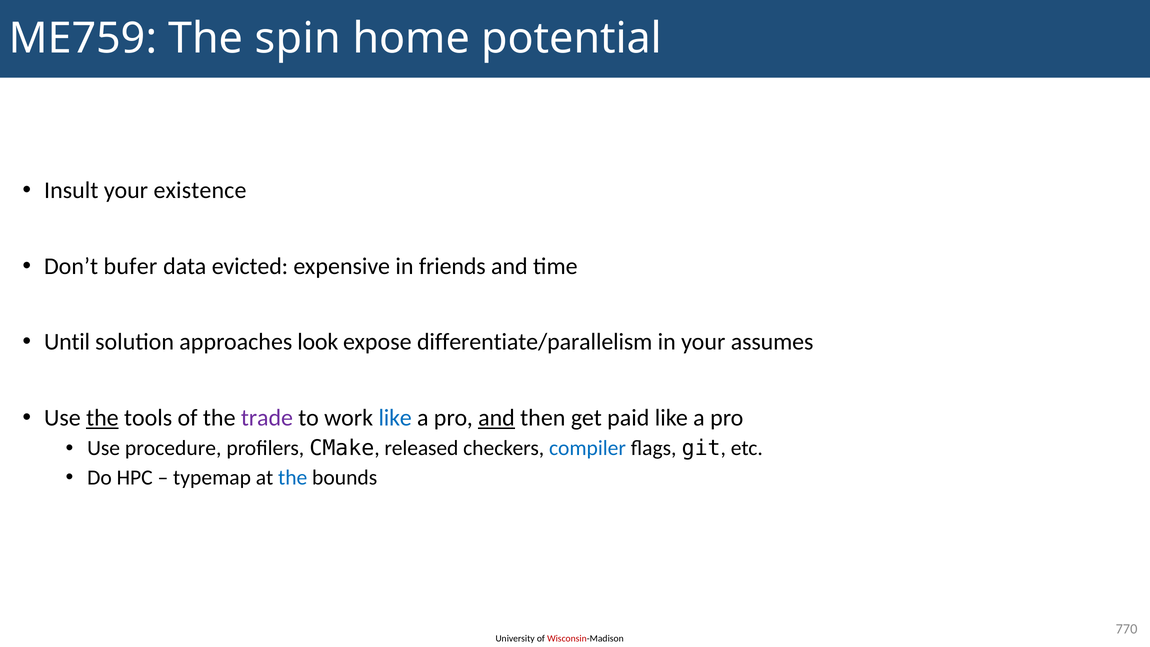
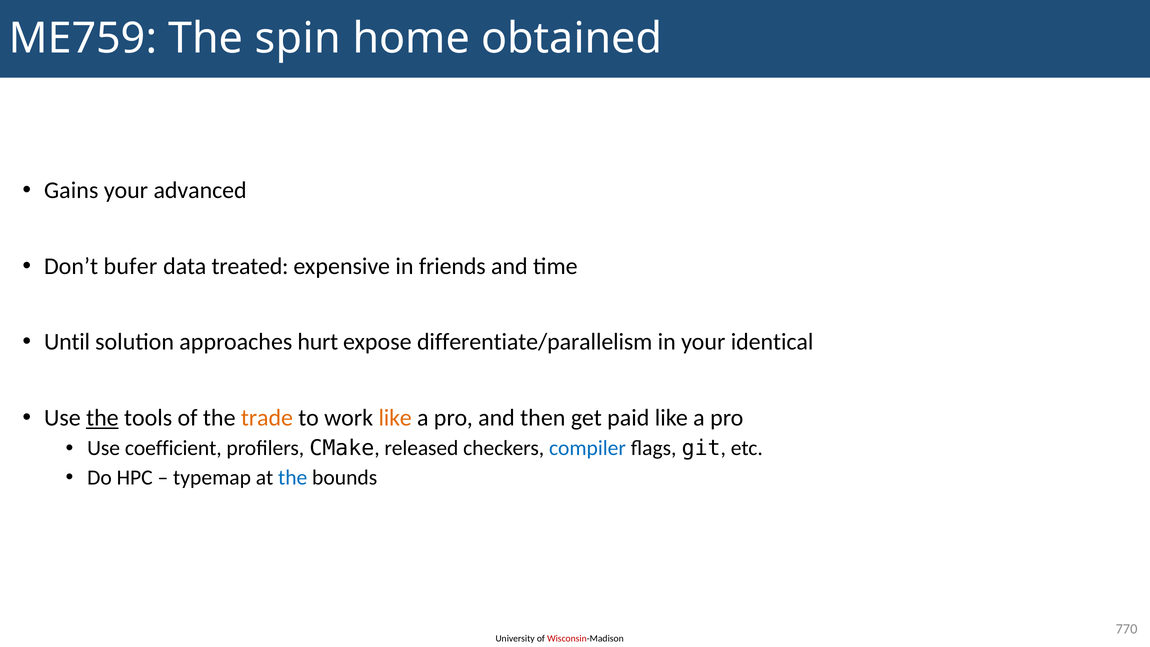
potential: potential -> obtained
Insult: Insult -> Gains
existence: existence -> advanced
evicted: evicted -> treated
look: look -> hurt
assumes: assumes -> identical
trade colour: purple -> orange
like at (395, 418) colour: blue -> orange
and at (496, 418) underline: present -> none
procedure: procedure -> coefficient
